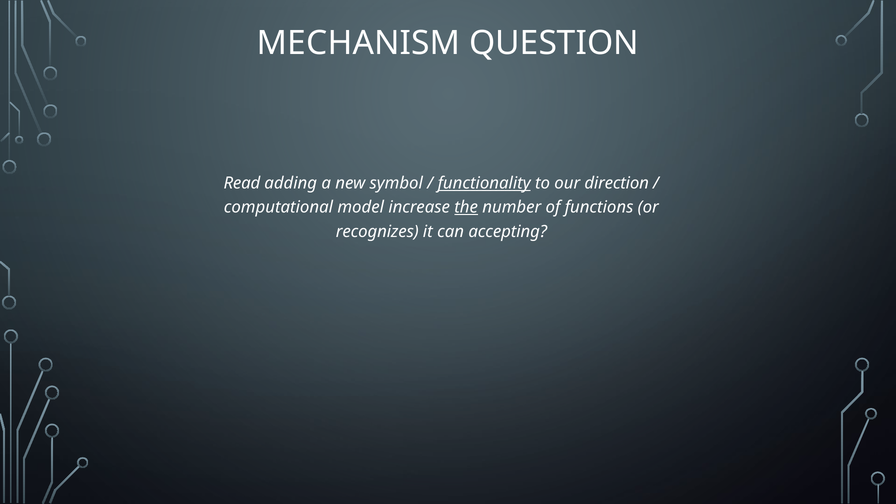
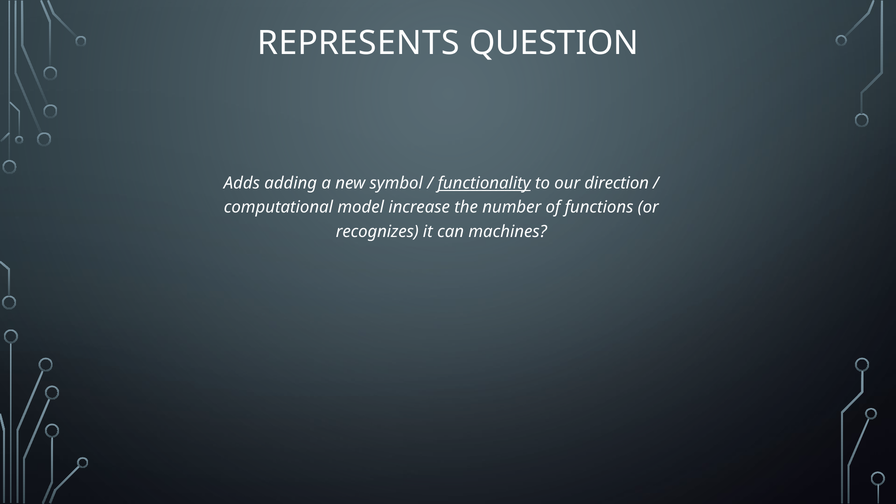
MECHANISM: MECHANISM -> REPRESENTS
Read: Read -> Adds
the underline: present -> none
accepting: accepting -> machines
